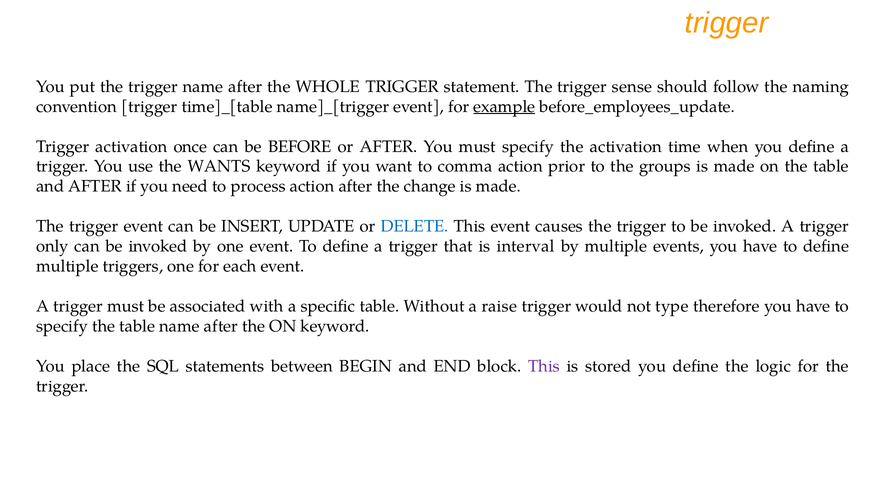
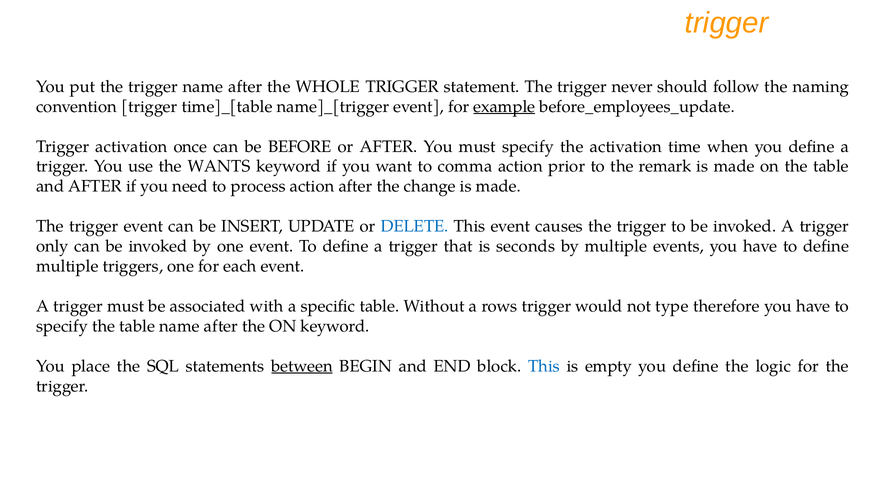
sense: sense -> never
groups: groups -> remark
interval: interval -> seconds
raise: raise -> rows
between underline: none -> present
This at (544, 366) colour: purple -> blue
stored: stored -> empty
